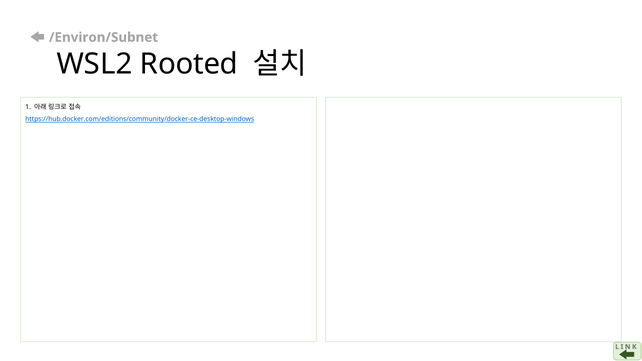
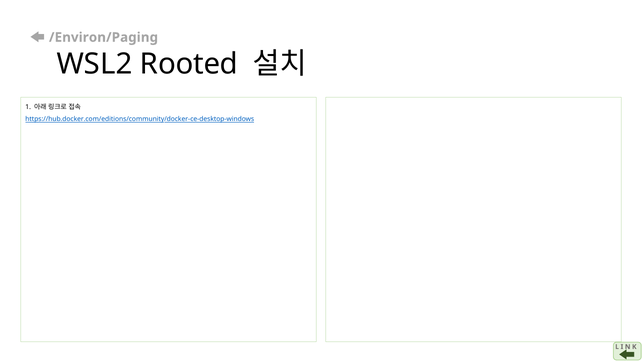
/Environ/Subnet: /Environ/Subnet -> /Environ/Paging
